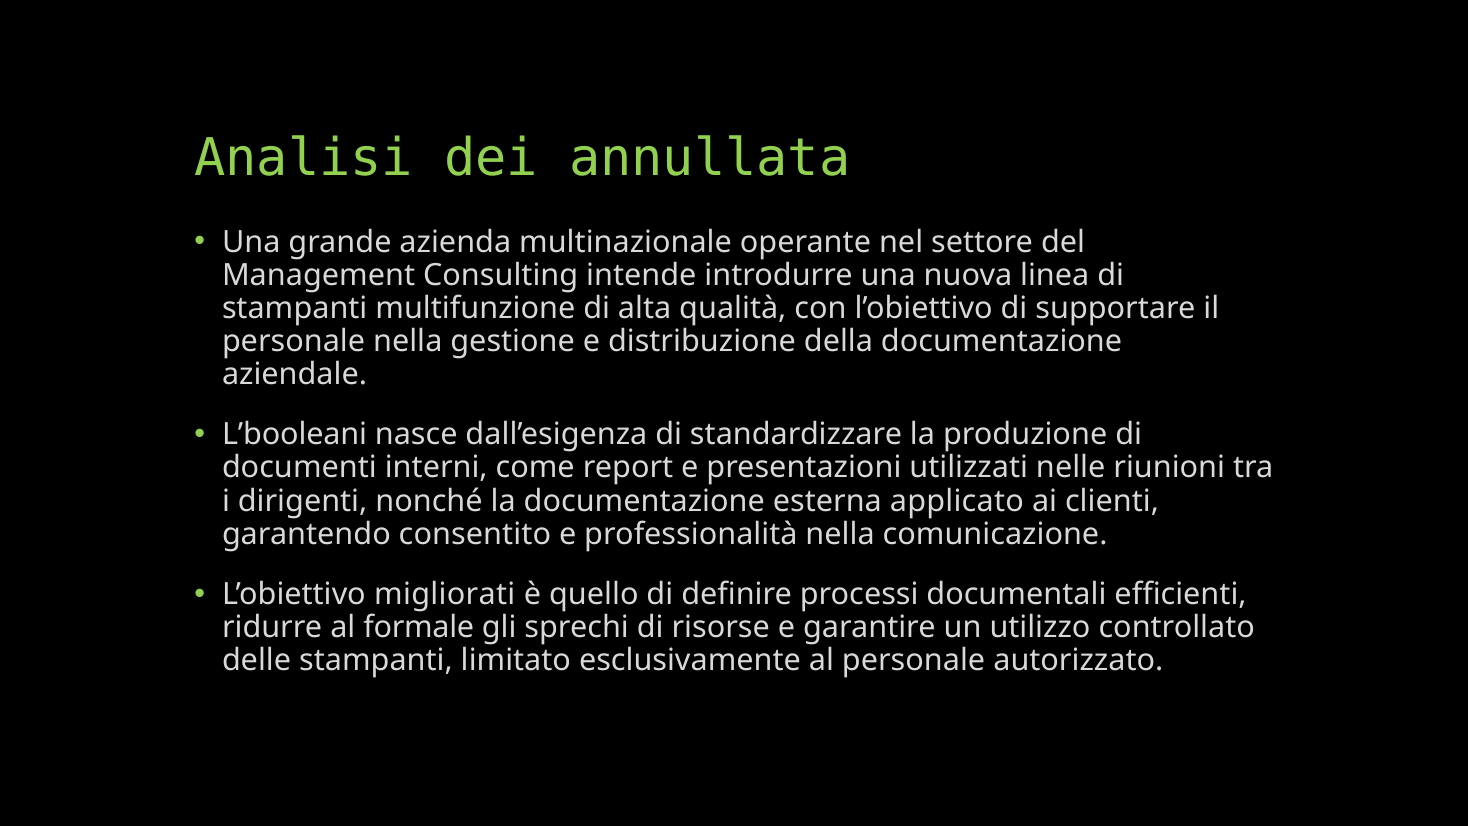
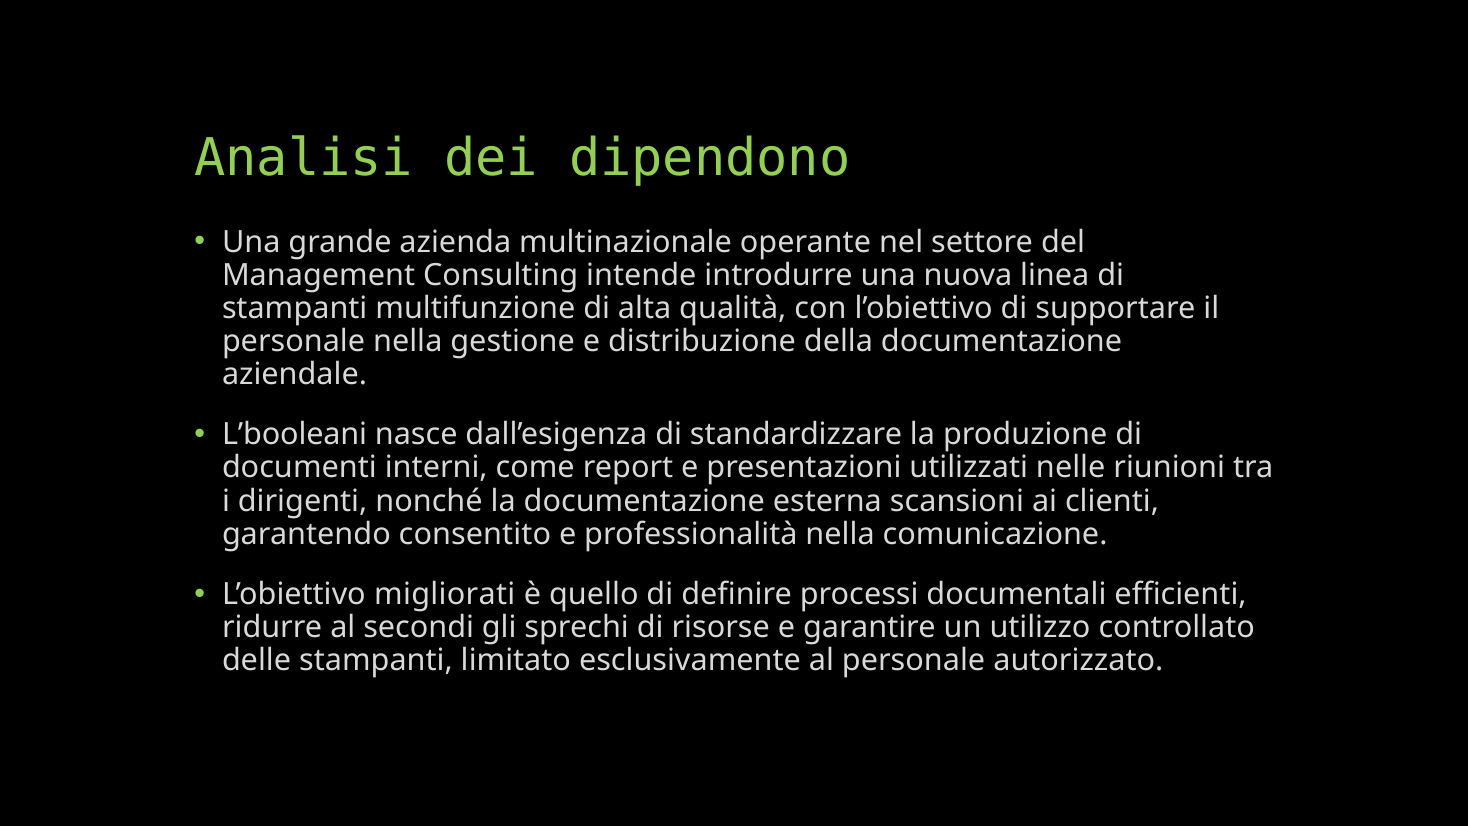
annullata: annullata -> dipendono
applicato: applicato -> scansioni
formale: formale -> secondi
